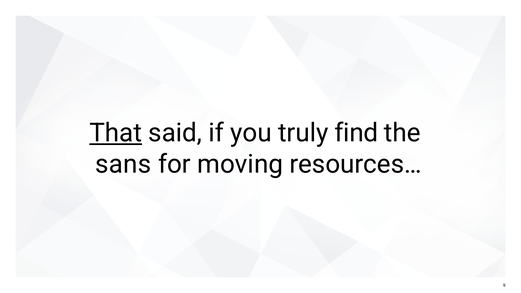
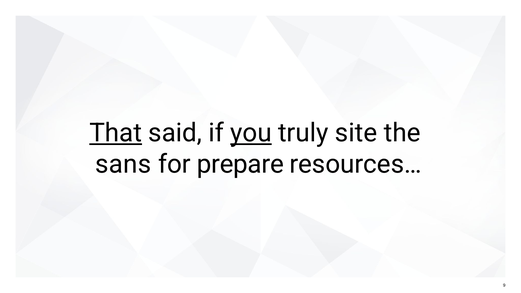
you underline: none -> present
find: find -> site
moving: moving -> prepare
